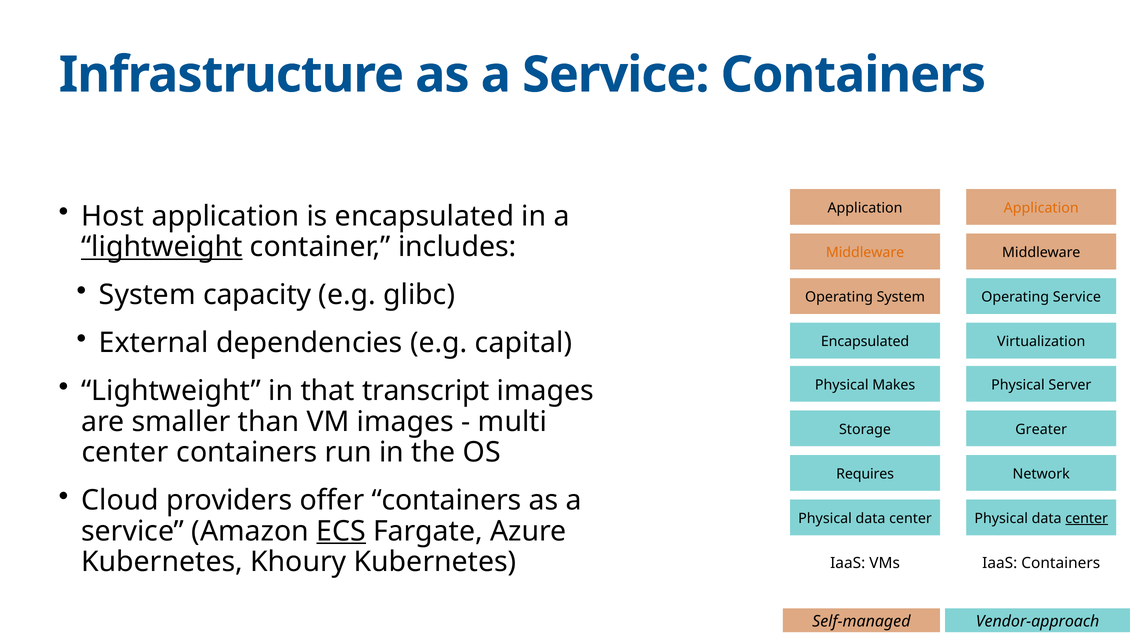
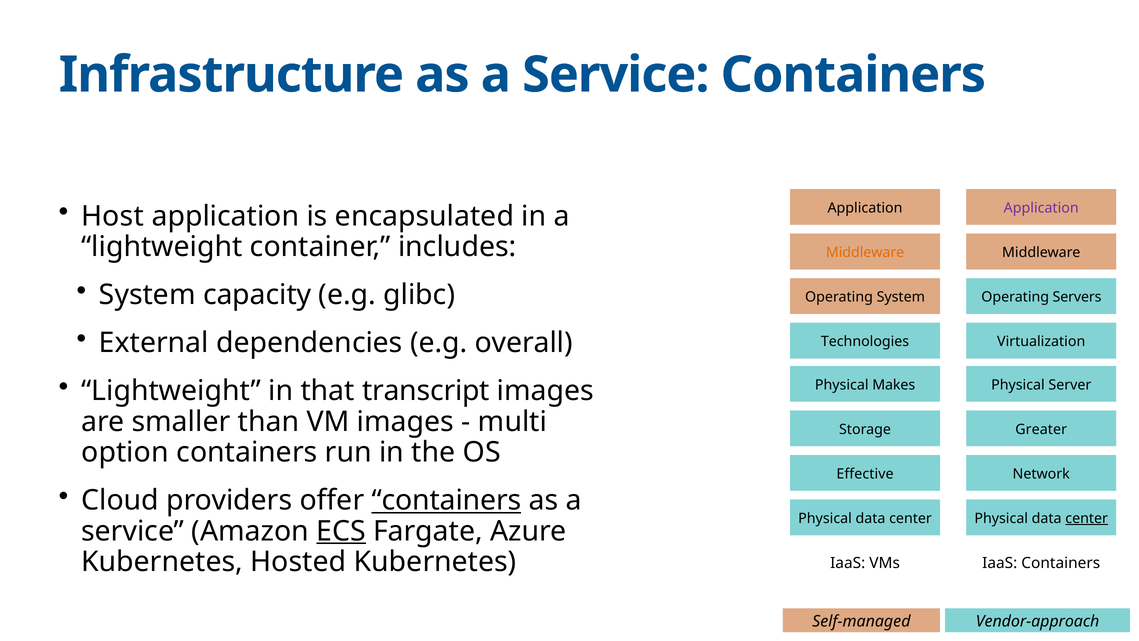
Application at (1041, 208) colour: orange -> purple
lightweight at (162, 247) underline: present -> none
Operating Service: Service -> Servers
capital: capital -> overall
Encapsulated at (865, 341): Encapsulated -> Technologies
center at (125, 452): center -> option
Requires: Requires -> Effective
containers at (447, 500) underline: none -> present
Khoury: Khoury -> Hosted
